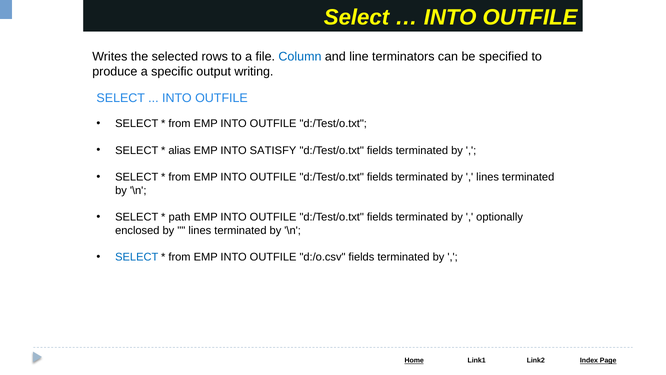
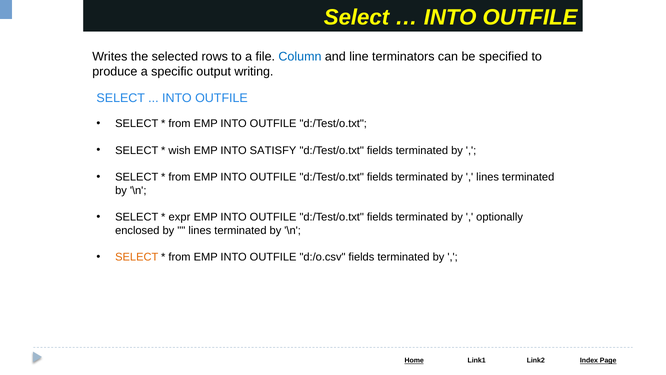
alias: alias -> wish
path: path -> expr
SELECT at (137, 257) colour: blue -> orange
